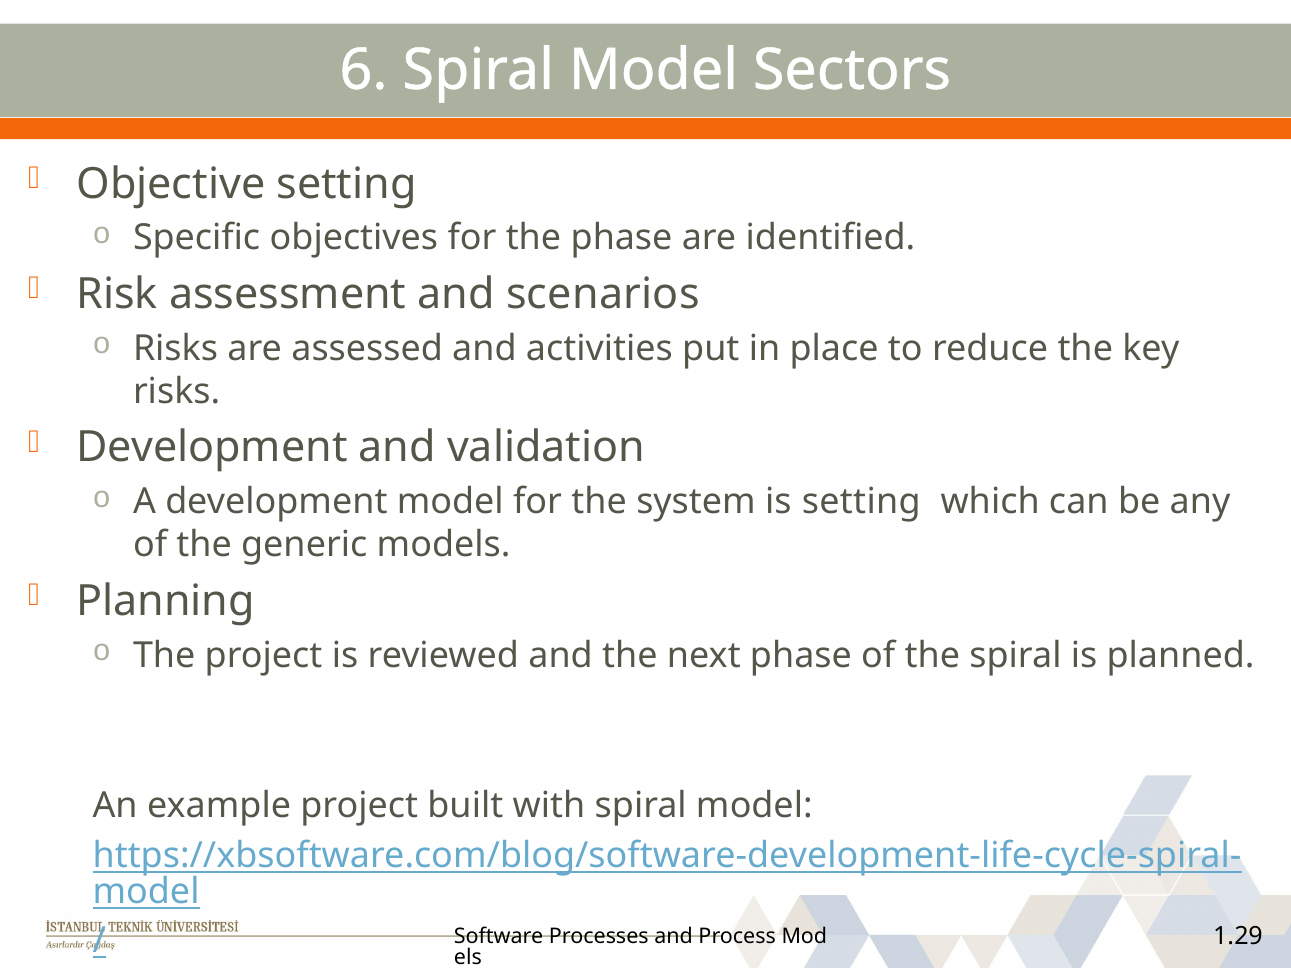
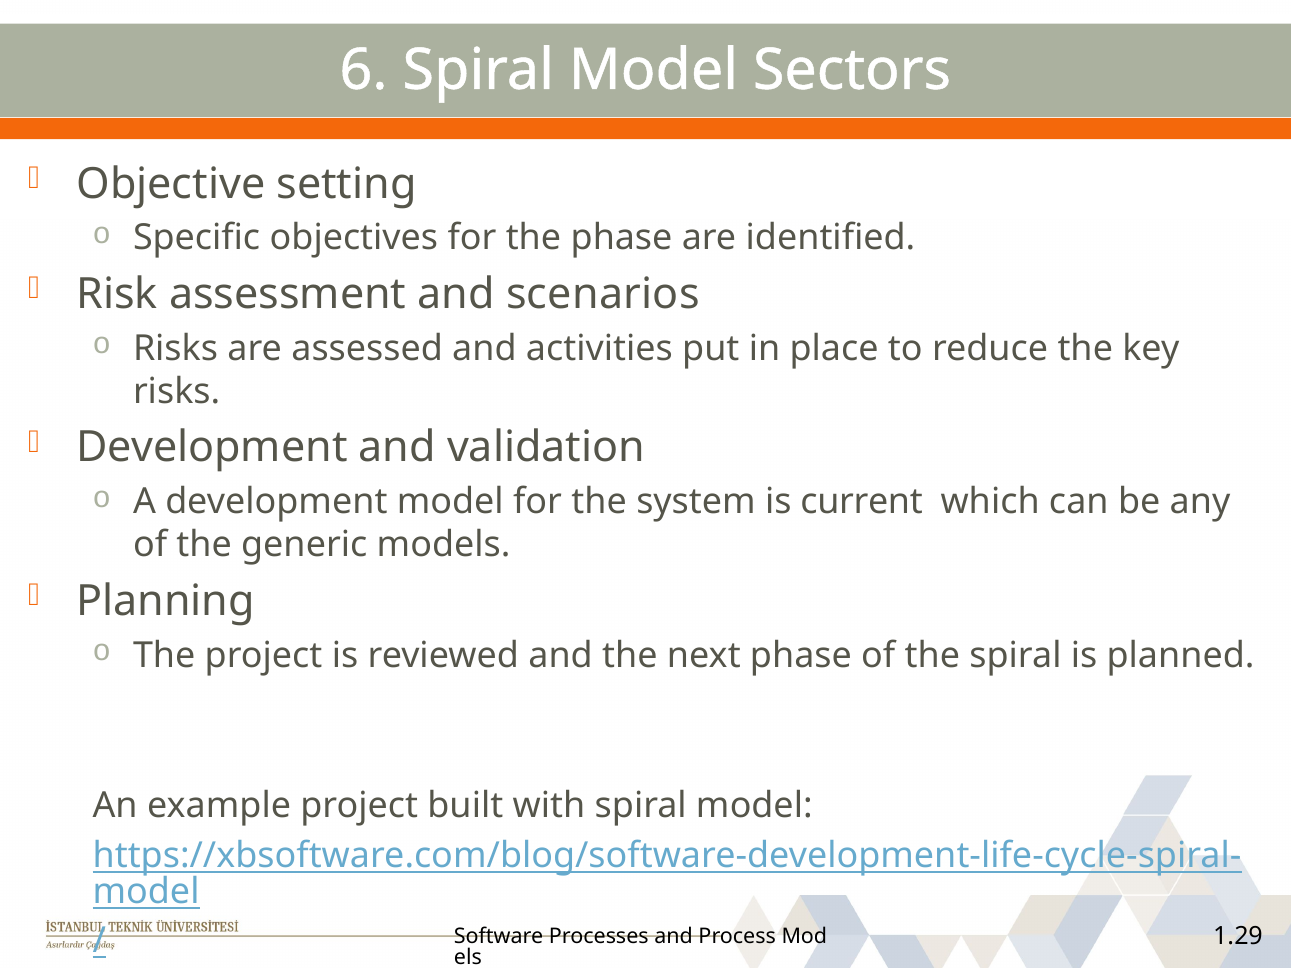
is setting: setting -> current
